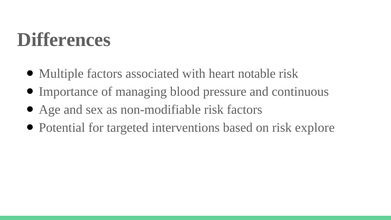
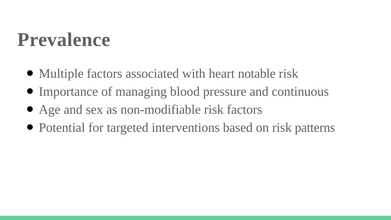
Differences: Differences -> Prevalence
explore: explore -> patterns
